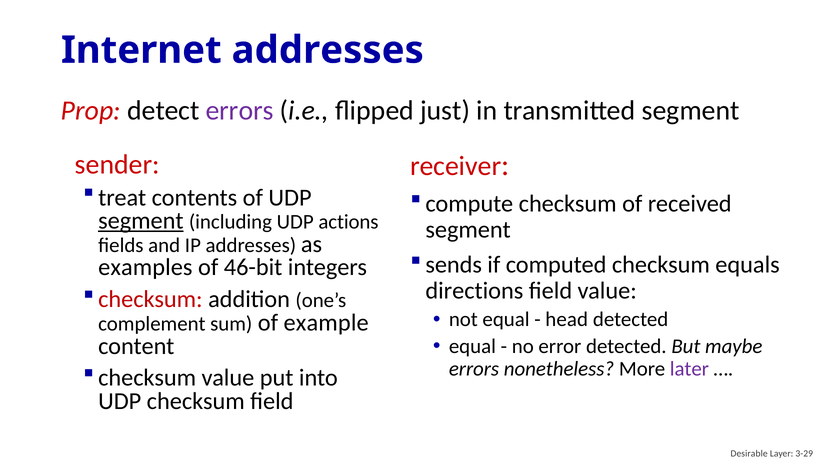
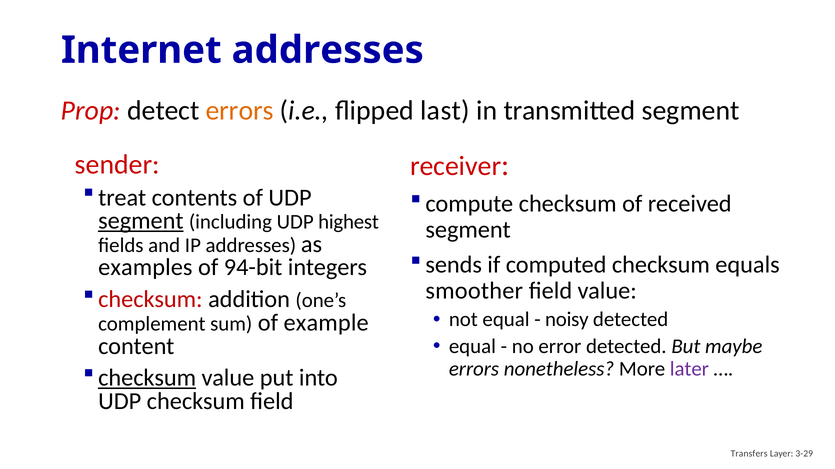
errors at (240, 111) colour: purple -> orange
just: just -> last
actions: actions -> highest
46-bit: 46-bit -> 94-bit
directions: directions -> smoother
head: head -> noisy
checksum at (147, 379) underline: none -> present
Desirable: Desirable -> Transfers
